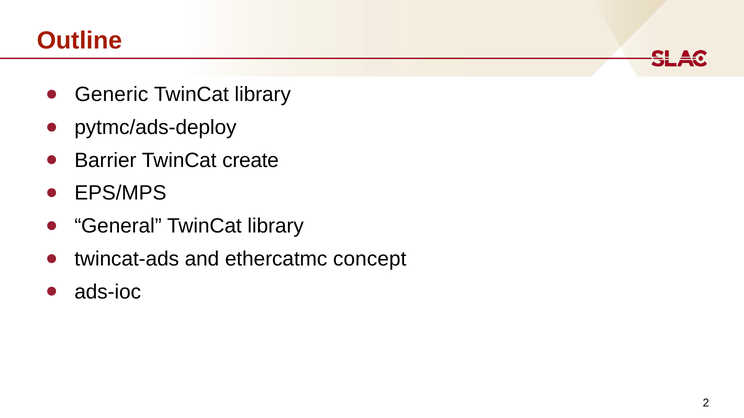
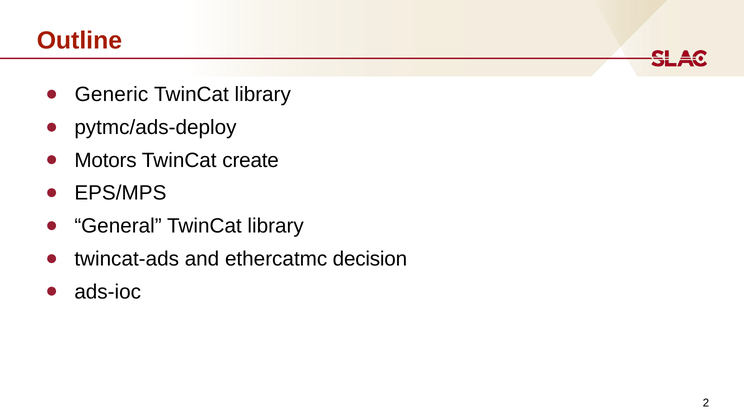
Barrier: Barrier -> Motors
concept: concept -> decision
